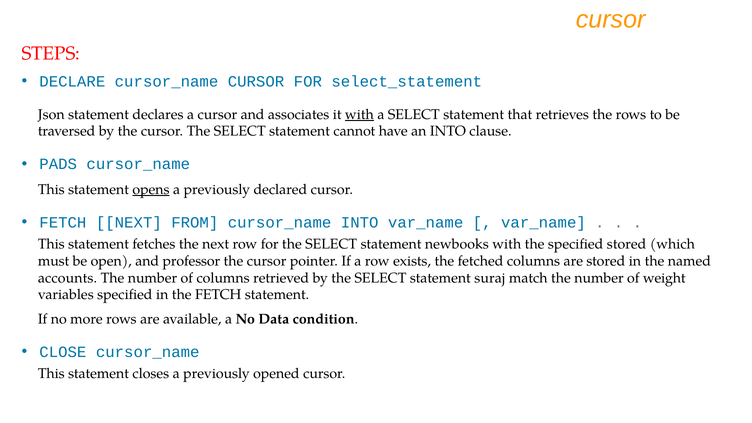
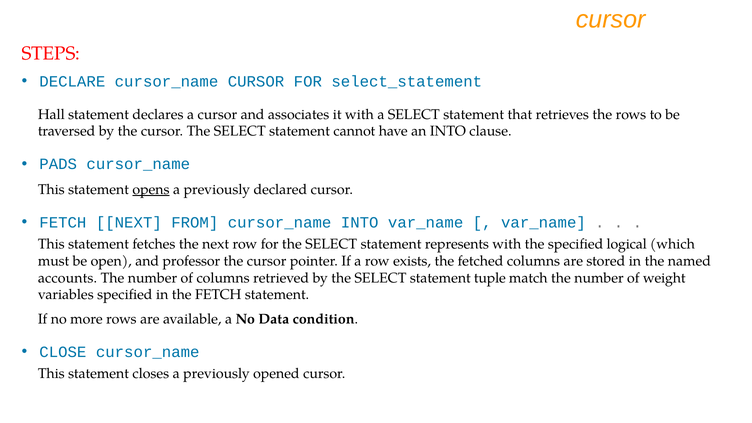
Json: Json -> Hall
with at (359, 114) underline: present -> none
newbooks: newbooks -> represents
specified stored: stored -> logical
suraj: suraj -> tuple
